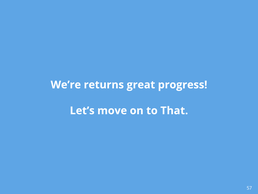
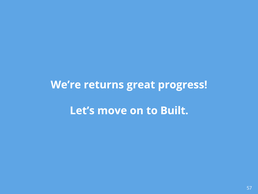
That: That -> Built
